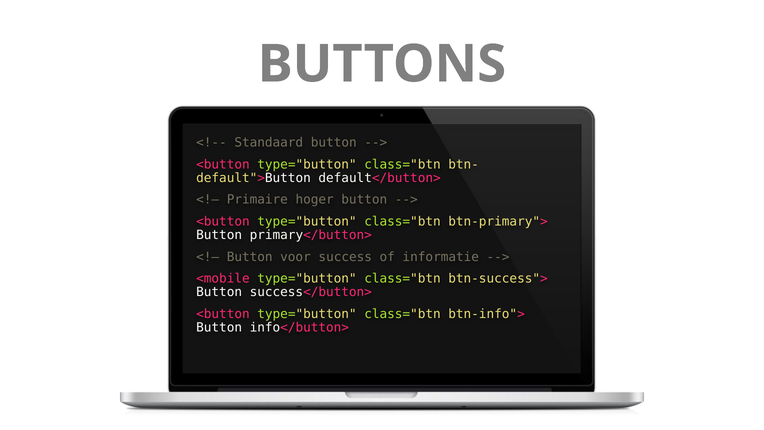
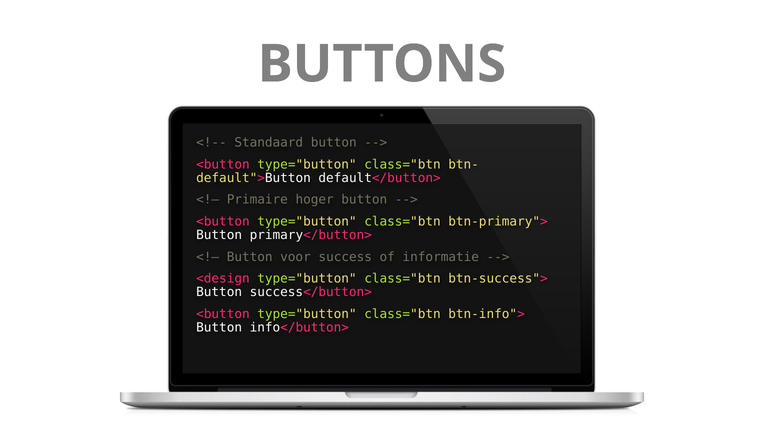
<mobile: <mobile -> <design
